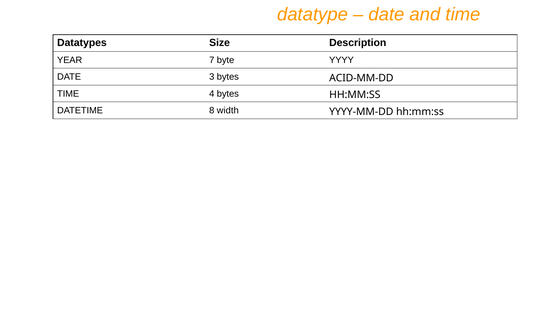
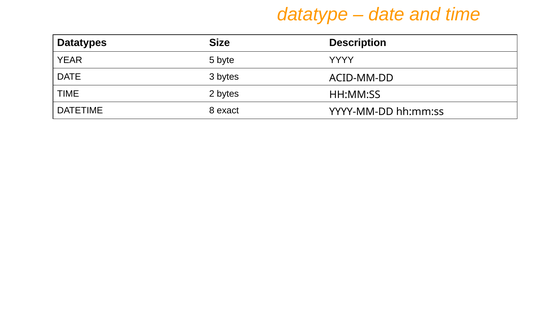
7: 7 -> 5
4: 4 -> 2
width: width -> exact
